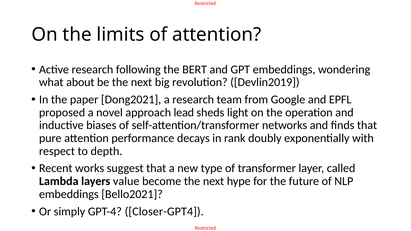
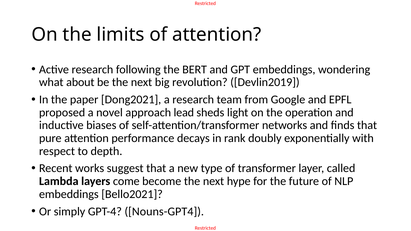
value: value -> come
Closer-GPT4: Closer-GPT4 -> Nouns-GPT4
